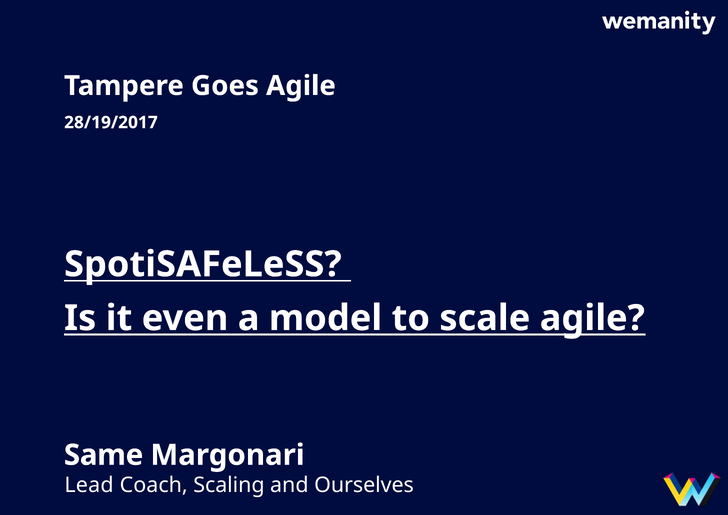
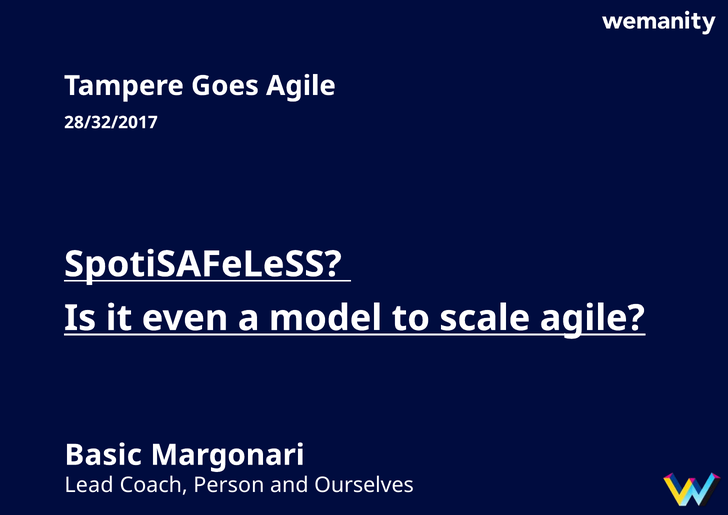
28/19/2017: 28/19/2017 -> 28/32/2017
Same: Same -> Basic
Scaling: Scaling -> Person
